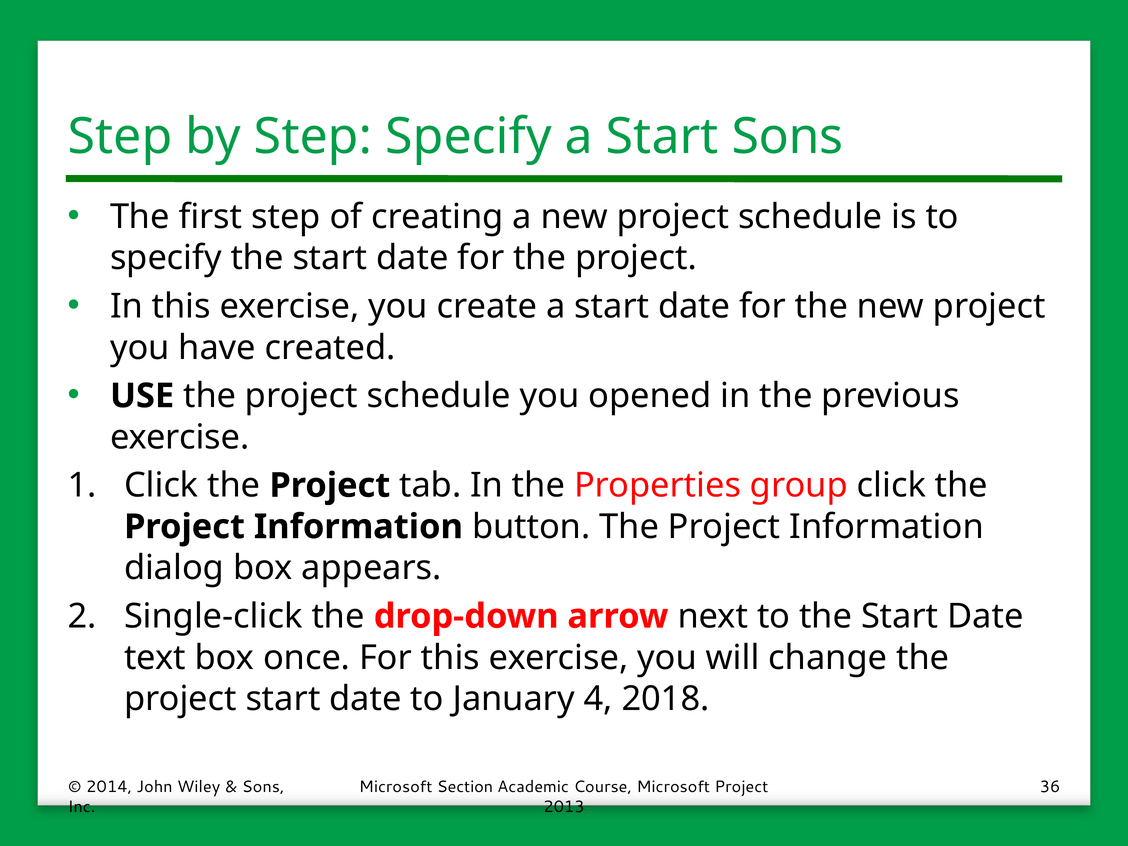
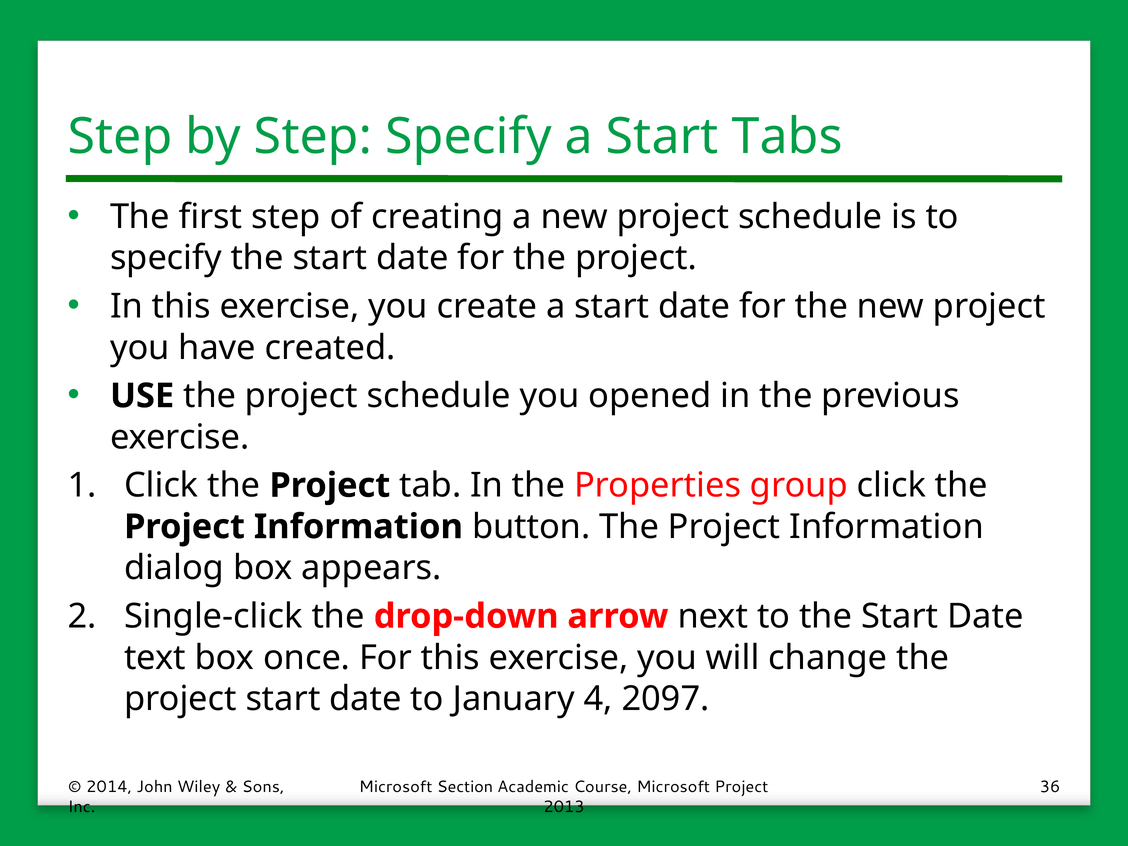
Start Sons: Sons -> Tabs
2018: 2018 -> 2097
